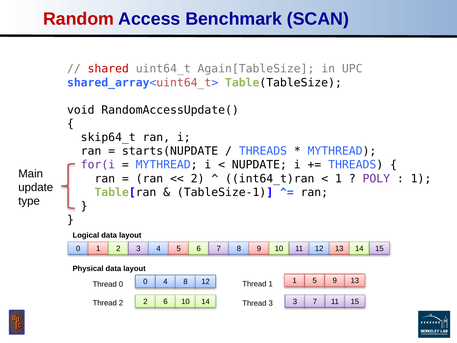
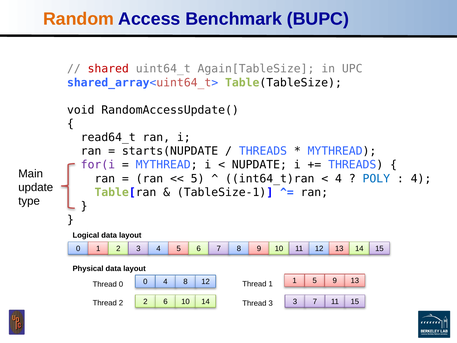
Random colour: red -> orange
SCAN: SCAN -> BUPC
skip64_t: skip64_t -> read64_t
2 at (198, 178): 2 -> 5
1 at (338, 178): 1 -> 4
POLY colour: purple -> blue
1 at (421, 178): 1 -> 4
